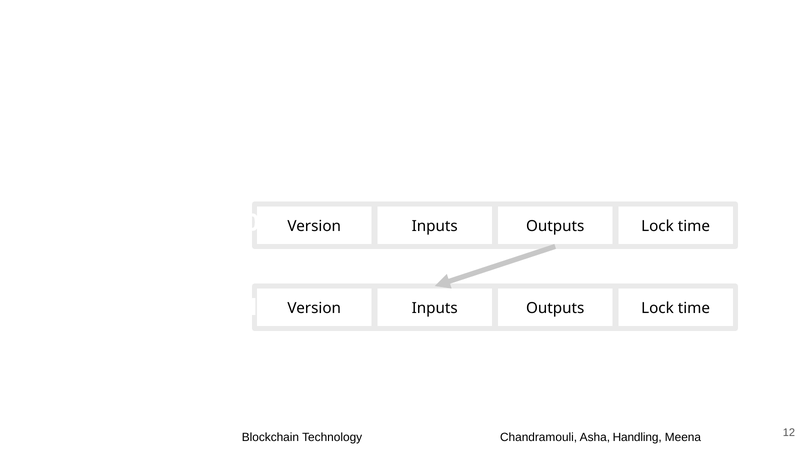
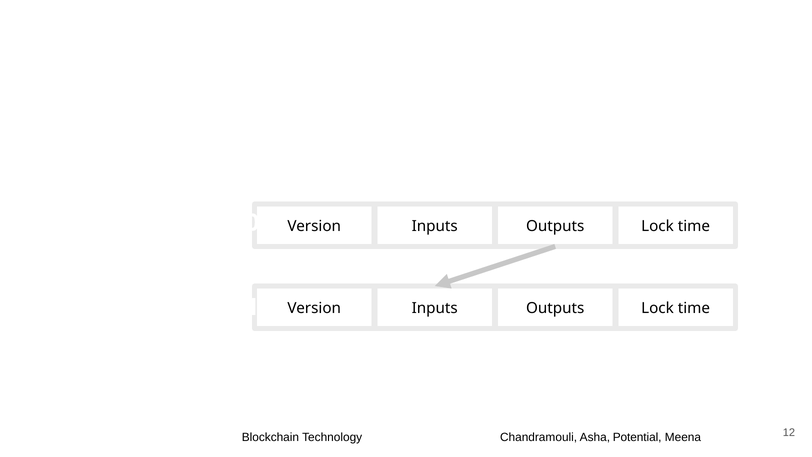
Handling: Handling -> Potential
